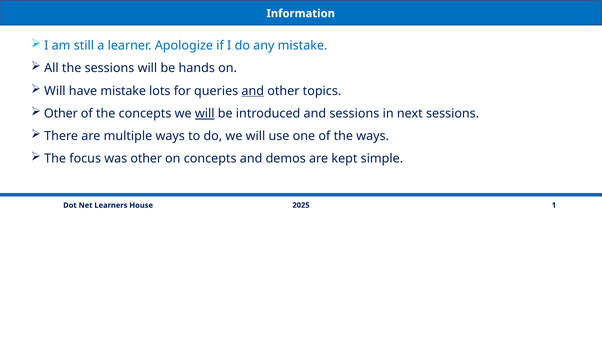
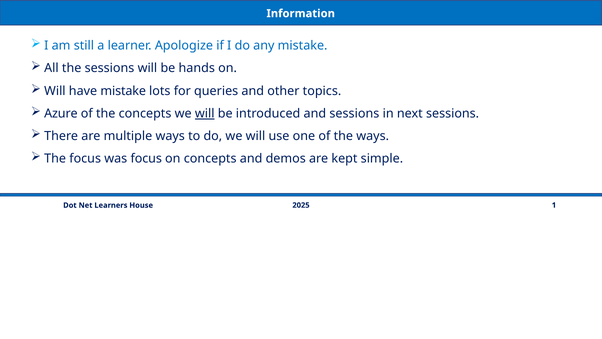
and at (253, 91) underline: present -> none
Other at (61, 113): Other -> Azure
was other: other -> focus
